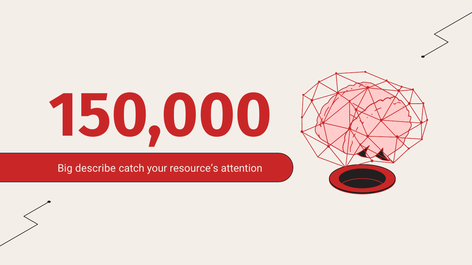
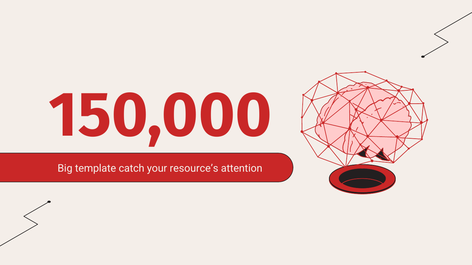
describe: describe -> template
